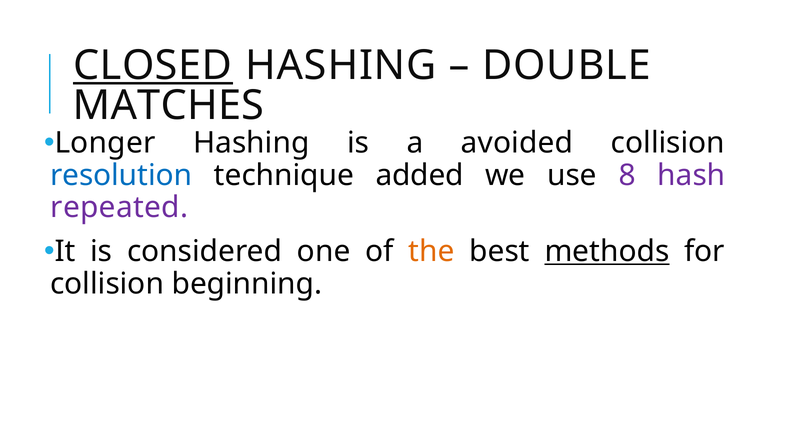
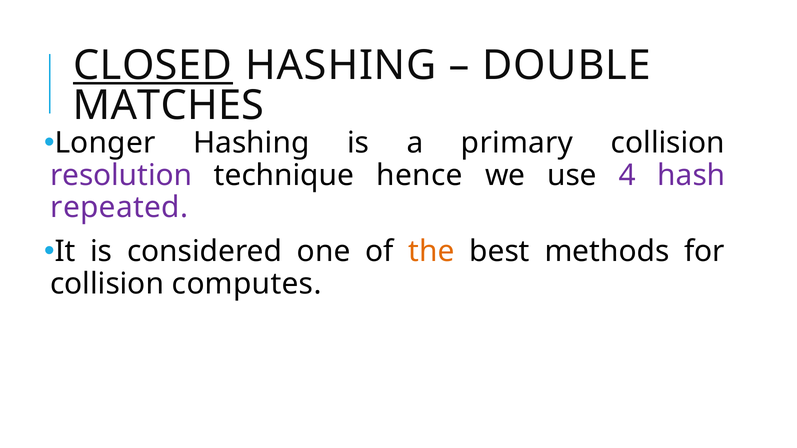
avoided: avoided -> primary
resolution colour: blue -> purple
added: added -> hence
8: 8 -> 4
methods underline: present -> none
beginning: beginning -> computes
